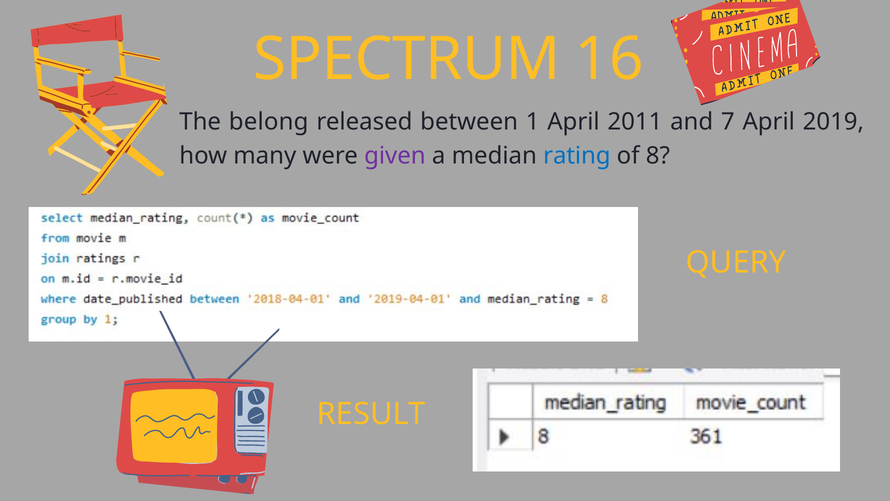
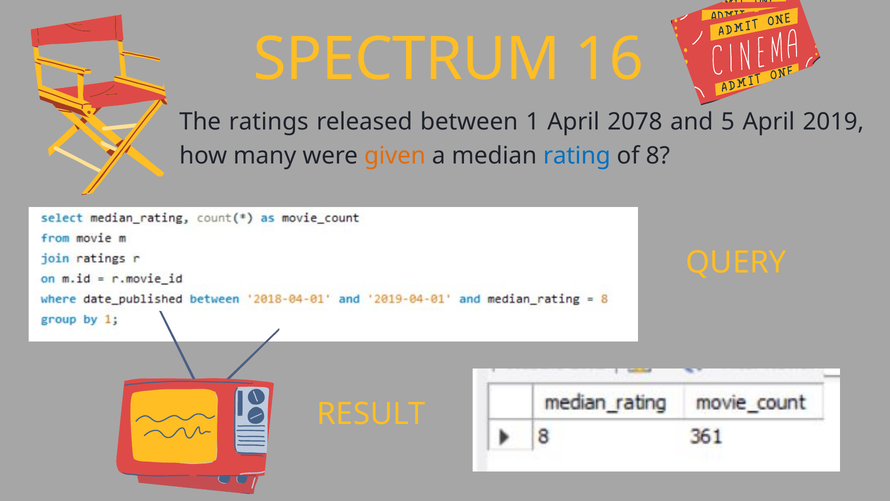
belong: belong -> ratings
2011: 2011 -> 2078
7: 7 -> 5
given colour: purple -> orange
